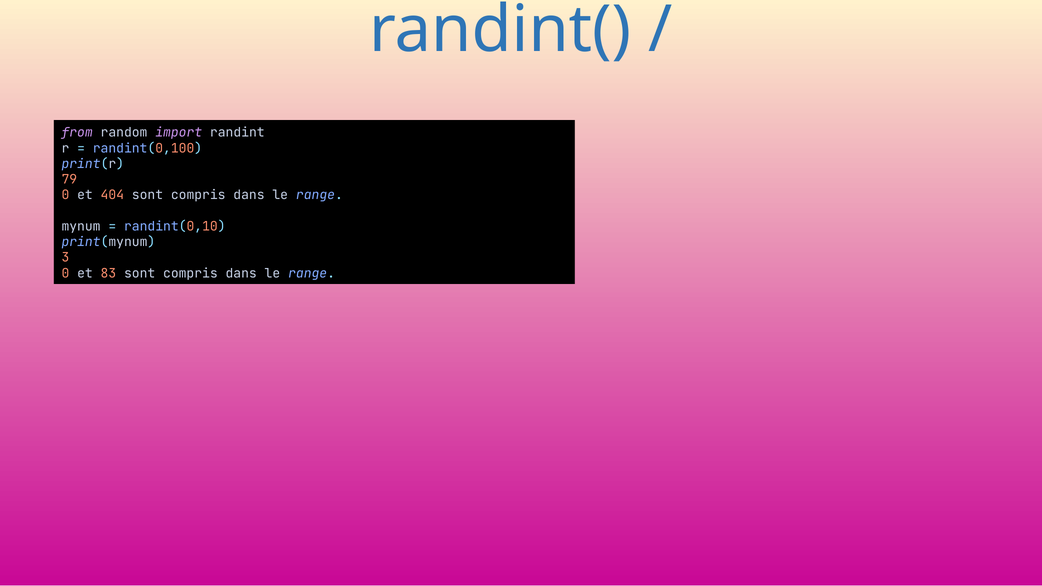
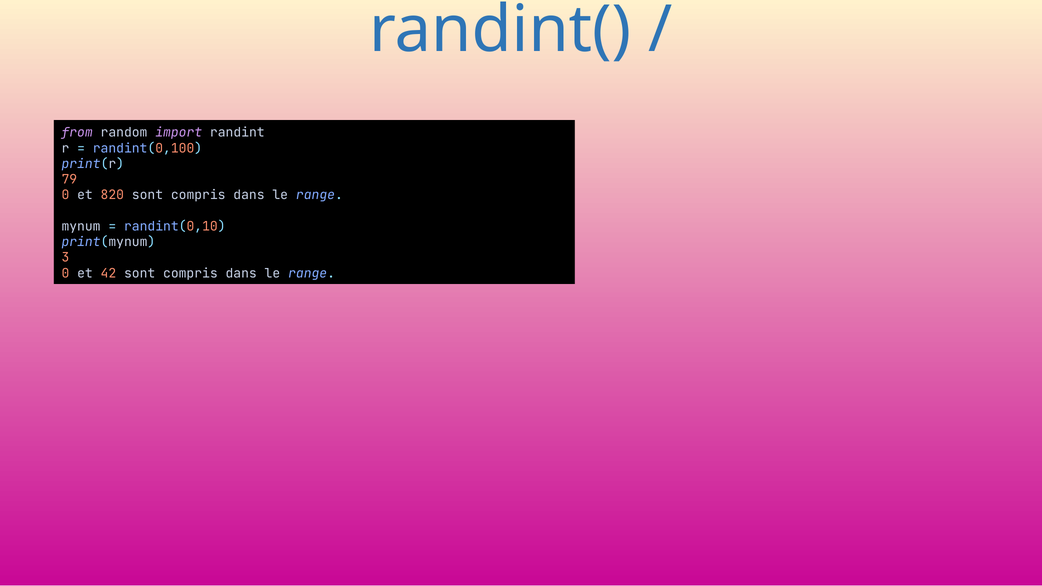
404: 404 -> 820
83: 83 -> 42
